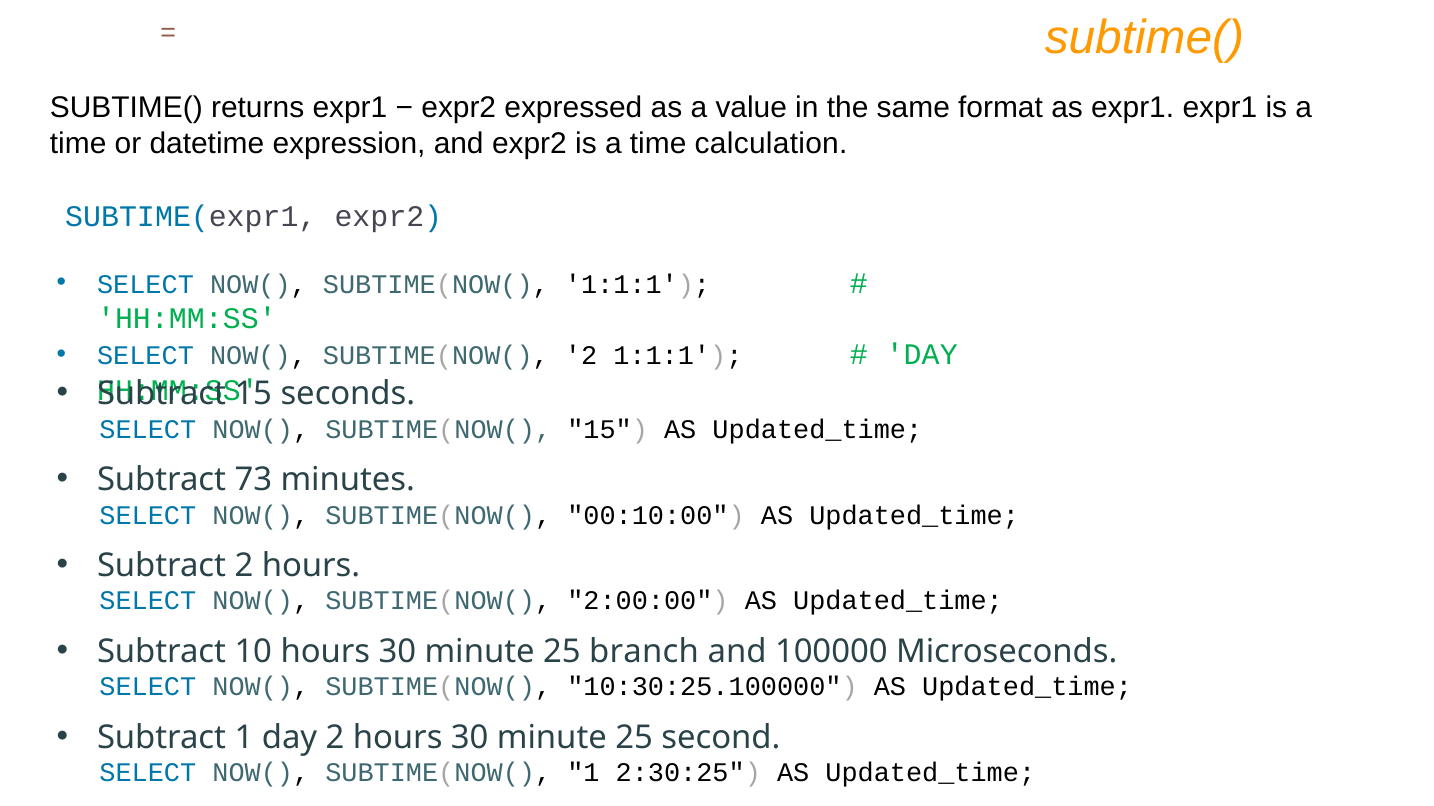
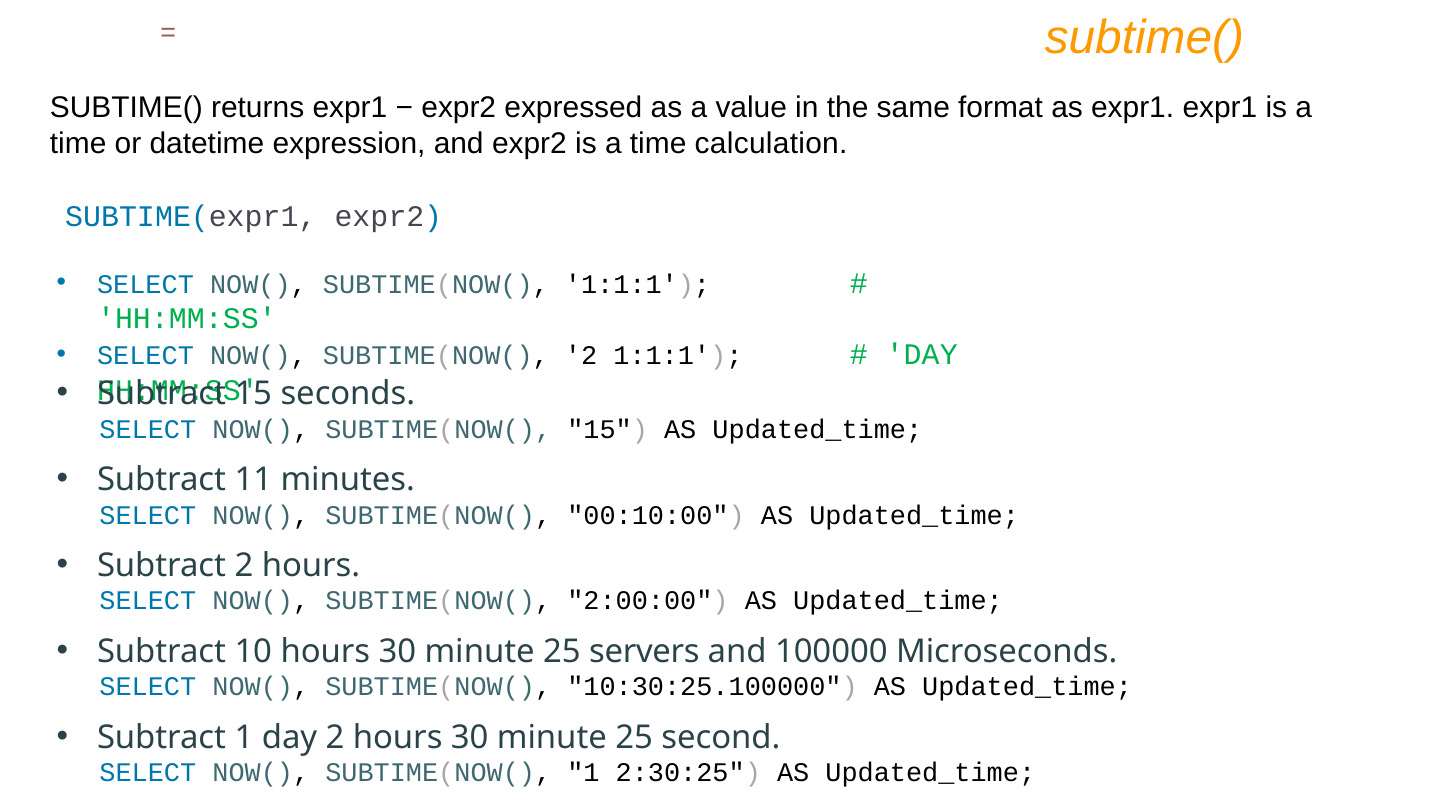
73: 73 -> 11
branch: branch -> servers
